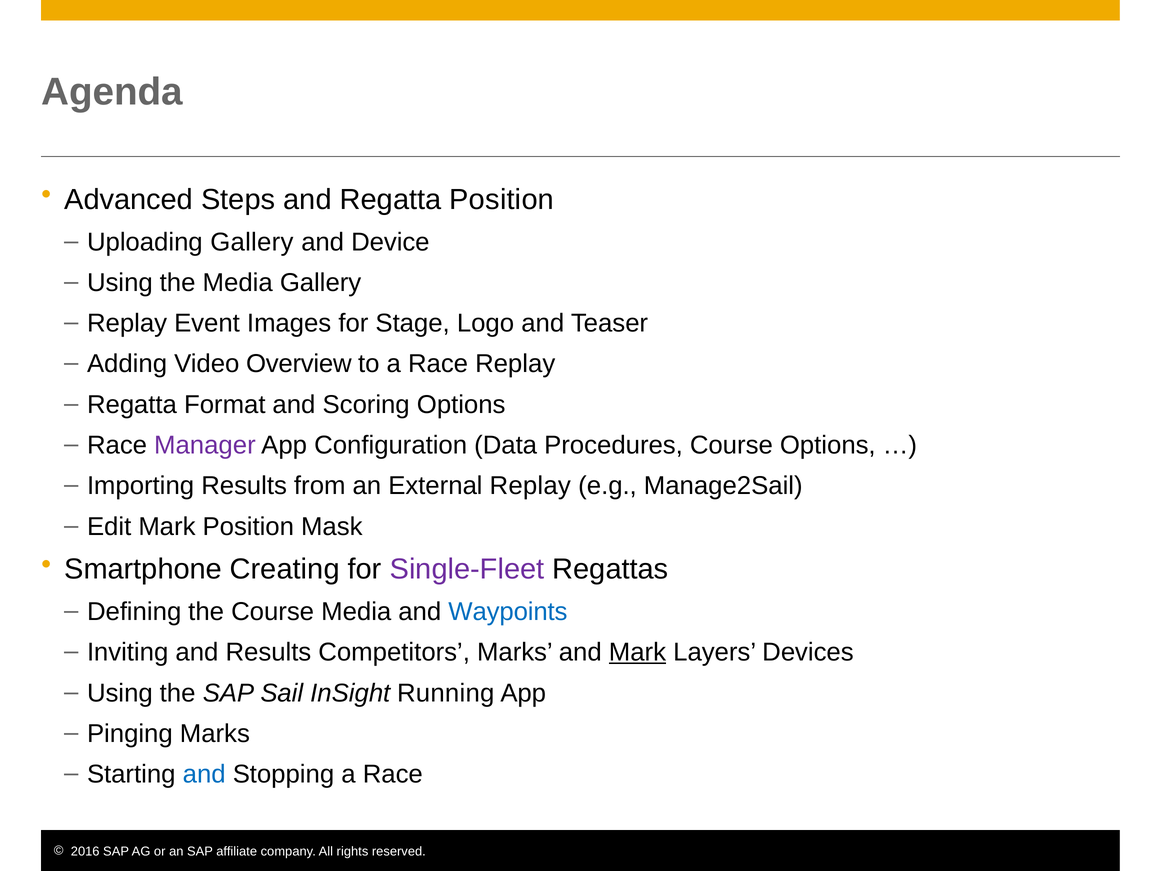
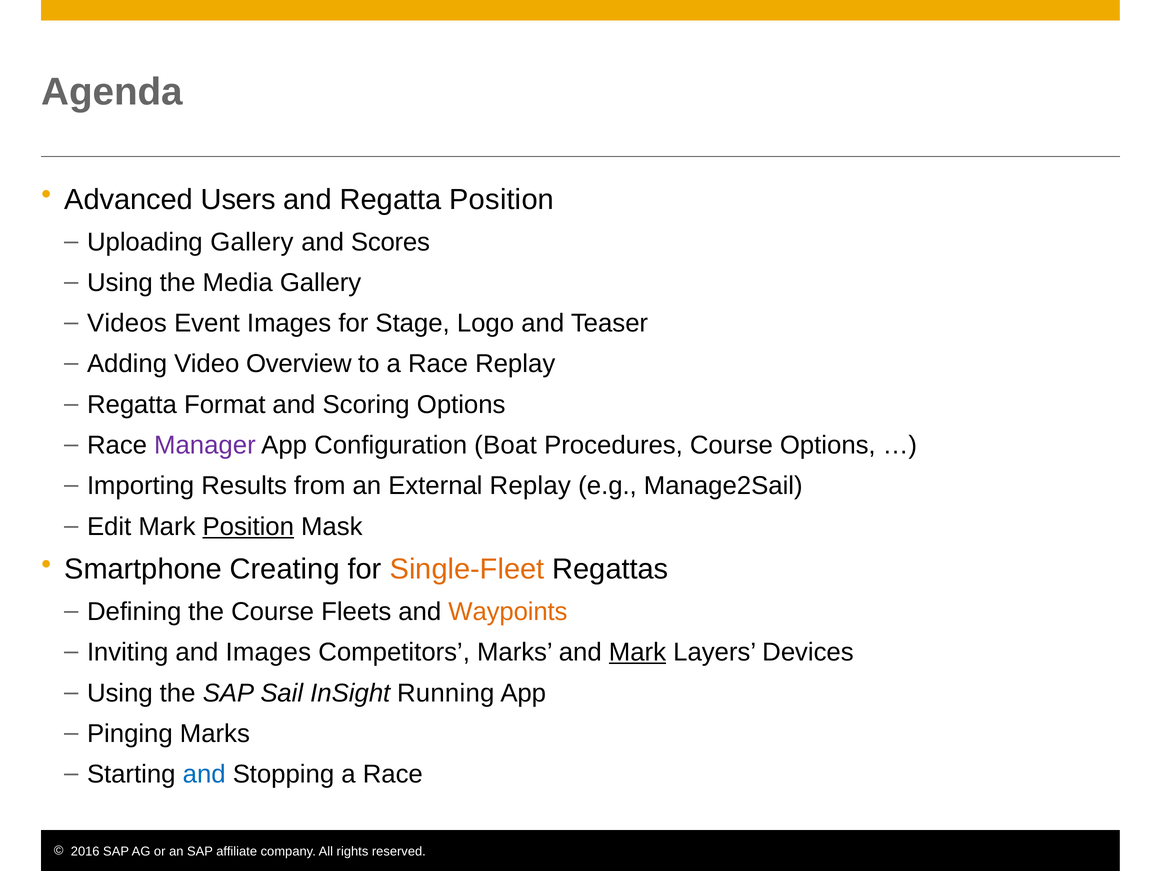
Steps: Steps -> Users
Device: Device -> Scores
Replay at (127, 323): Replay -> Videos
Data: Data -> Boat
Position at (248, 526) underline: none -> present
Single-Fleet colour: purple -> orange
Course Media: Media -> Fleets
Waypoints colour: blue -> orange
and Results: Results -> Images
